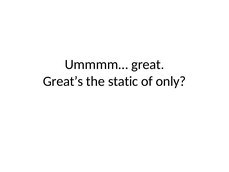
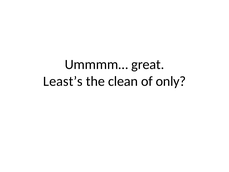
Great’s: Great’s -> Least’s
static: static -> clean
